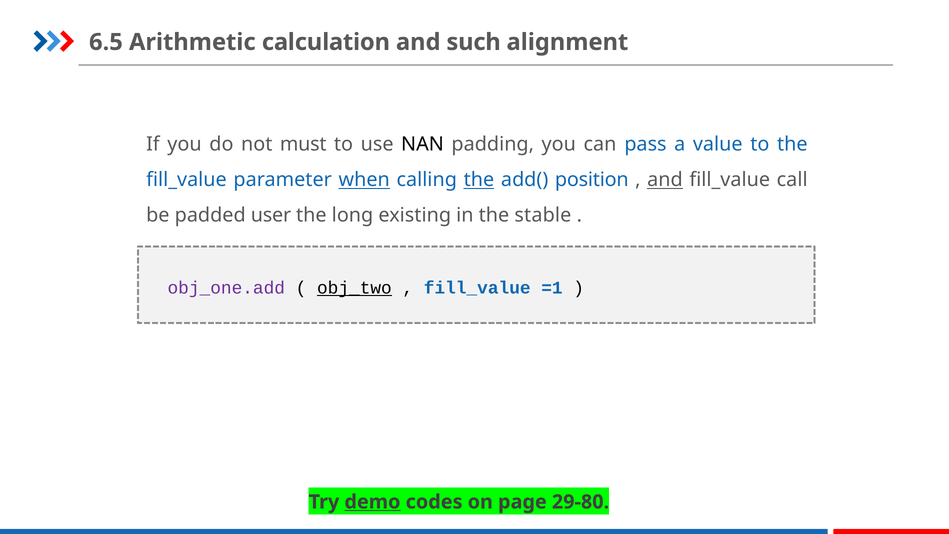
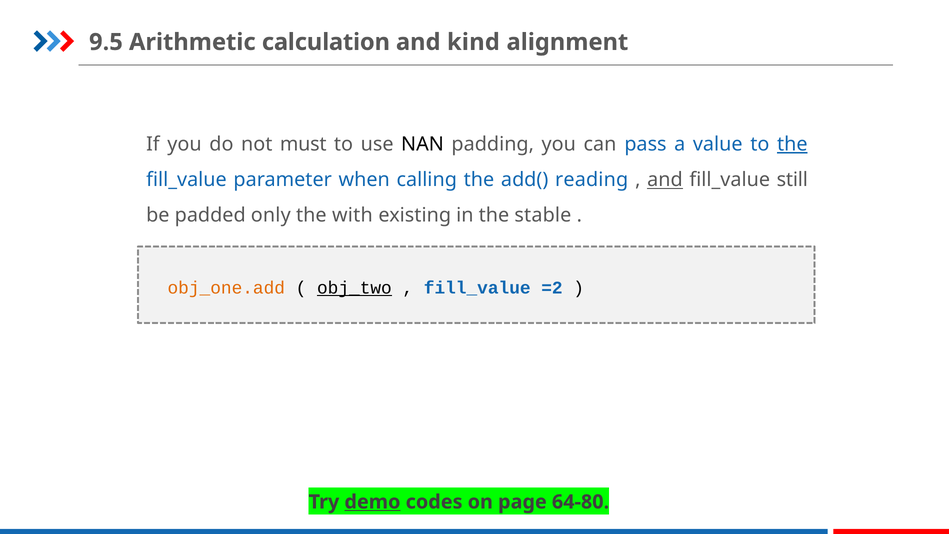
6.5: 6.5 -> 9.5
such: such -> kind
the at (792, 144) underline: none -> present
when underline: present -> none
the at (479, 180) underline: present -> none
position: position -> reading
call: call -> still
user: user -> only
long: long -> with
obj_one.add colour: purple -> orange
=1: =1 -> =2
29-80: 29-80 -> 64-80
